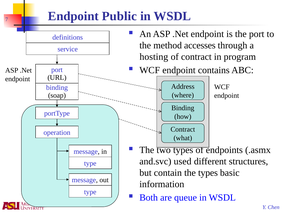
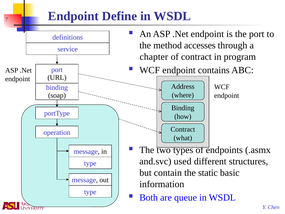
Public: Public -> Define
hosting: hosting -> chapter
the types: types -> static
